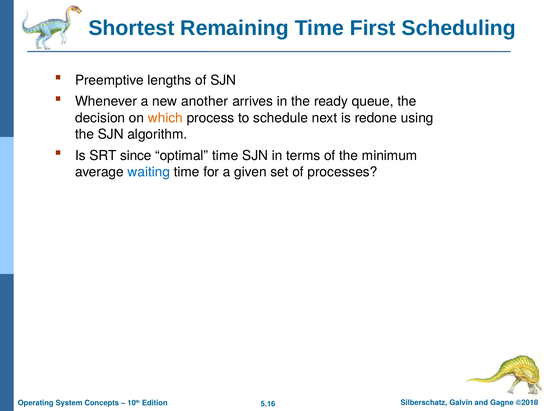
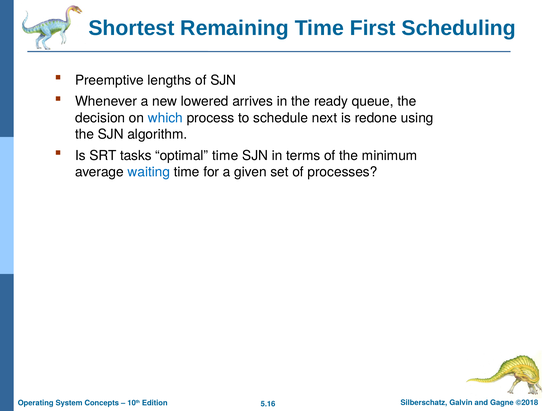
another: another -> lowered
which colour: orange -> blue
since: since -> tasks
